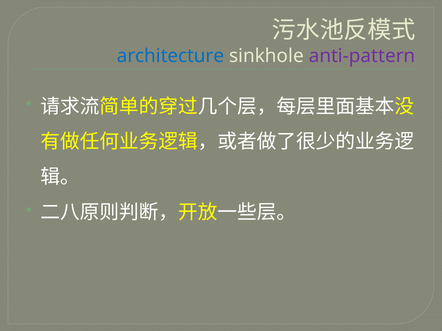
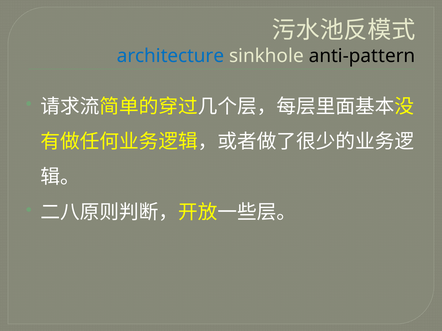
anti-pattern colour: purple -> black
